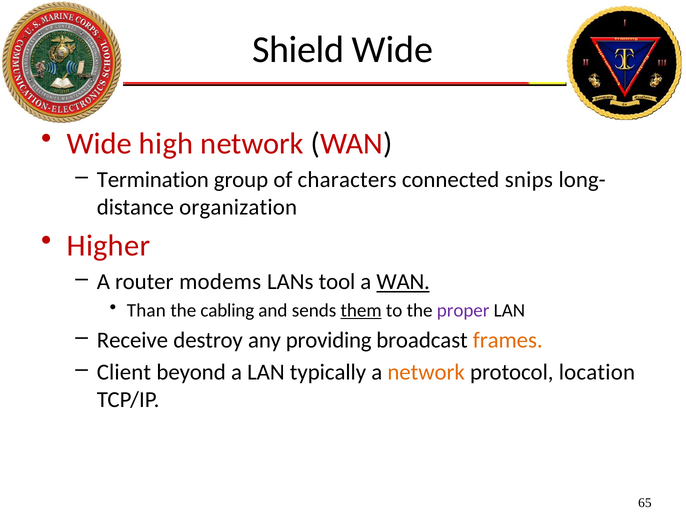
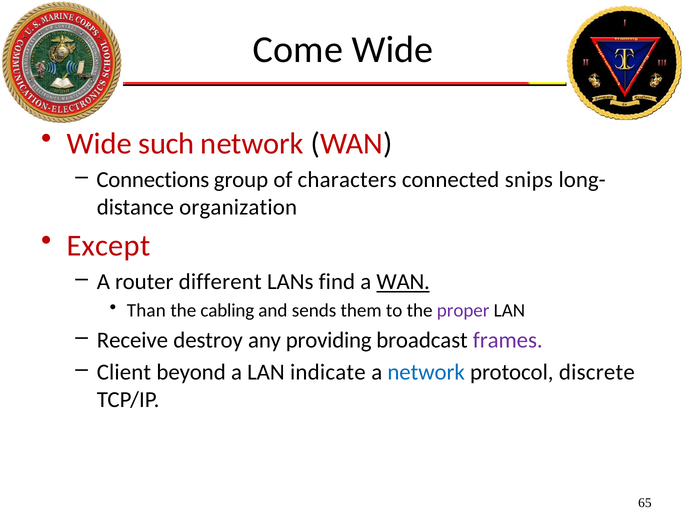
Shield: Shield -> Come
high: high -> such
Termination: Termination -> Connections
Higher: Higher -> Except
modems: modems -> different
tool: tool -> find
them underline: present -> none
frames colour: orange -> purple
typically: typically -> indicate
network at (426, 373) colour: orange -> blue
location: location -> discrete
